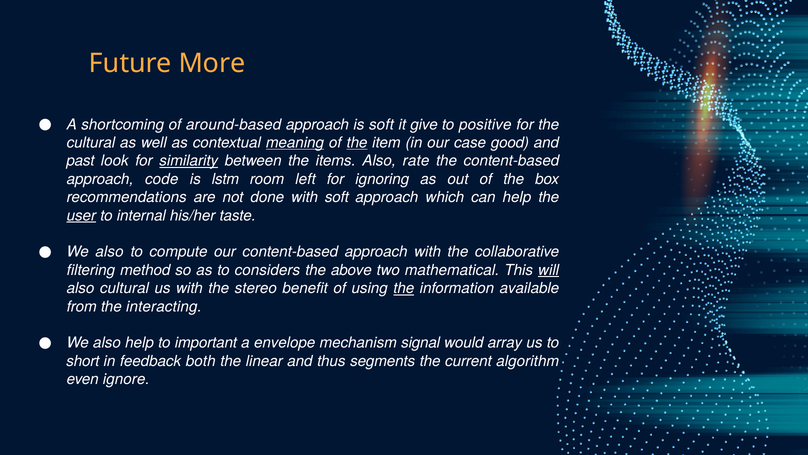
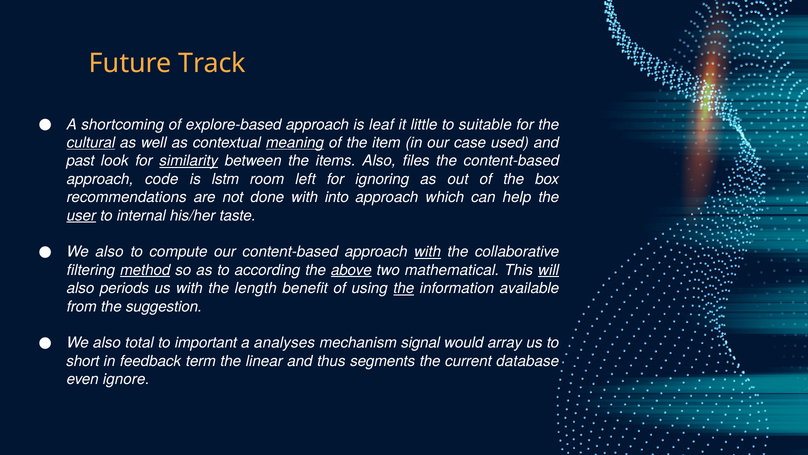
More: More -> Track
around-based: around-based -> explore-based
is soft: soft -> leaf
give: give -> little
positive: positive -> suitable
cultural at (91, 143) underline: none -> present
the at (357, 143) underline: present -> none
good: good -> used
rate: rate -> files
with soft: soft -> into
with at (428, 252) underline: none -> present
method underline: none -> present
considers: considers -> according
above underline: none -> present
also cultural: cultural -> periods
stereo: stereo -> length
interacting: interacting -> suggestion
also help: help -> total
envelope: envelope -> analyses
both: both -> term
algorithm: algorithm -> database
